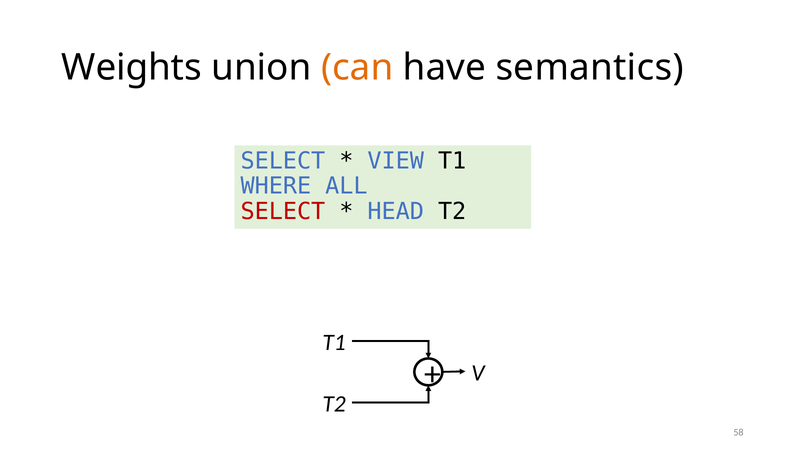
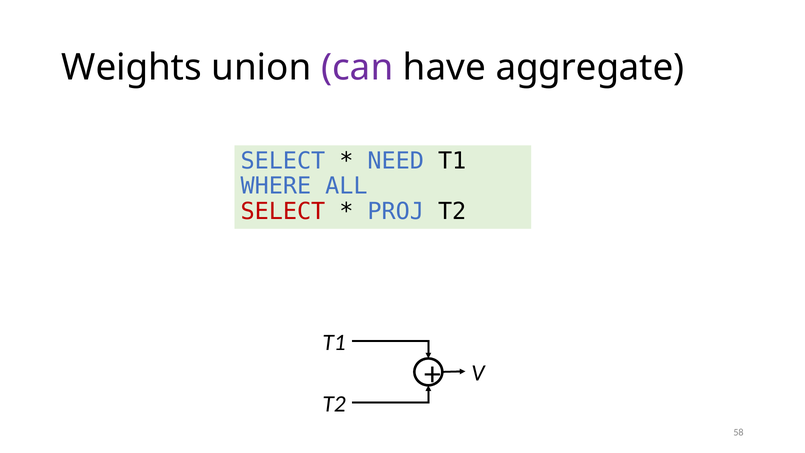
can colour: orange -> purple
semantics: semantics -> aggregate
VIEW: VIEW -> NEED
HEAD: HEAD -> PROJ
